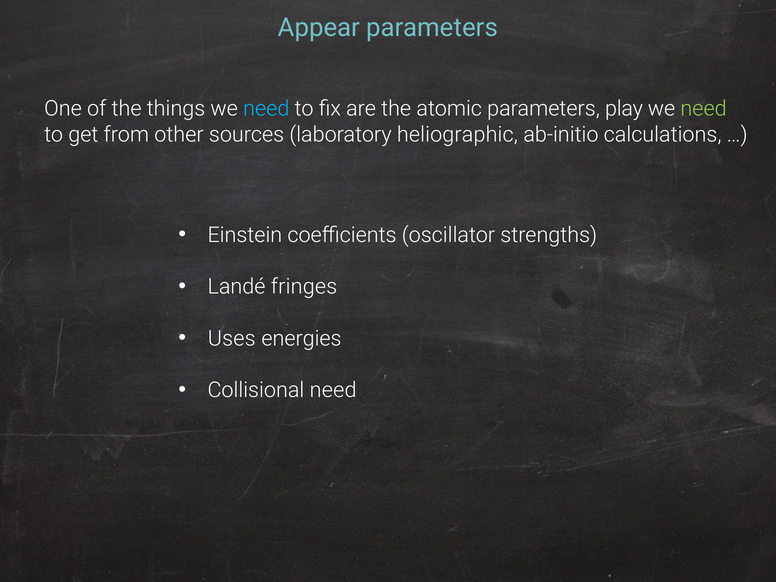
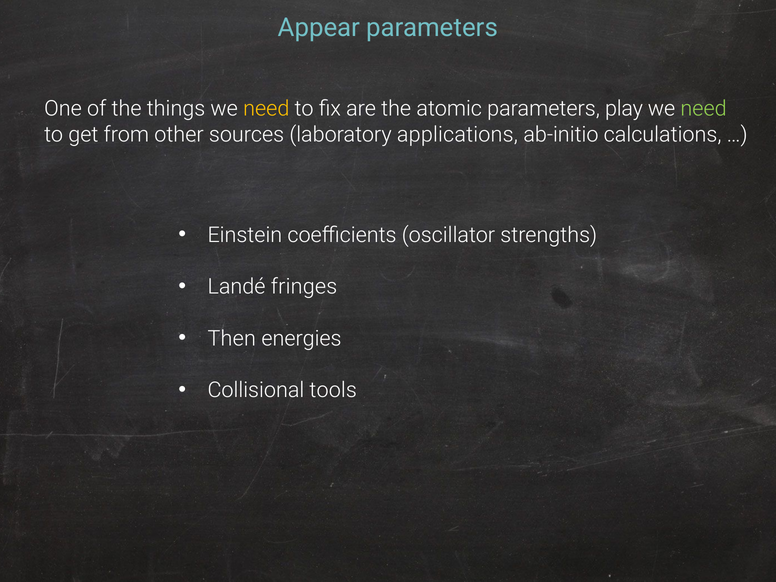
need at (266, 109) colour: light blue -> yellow
heliographic: heliographic -> applications
Uses: Uses -> Then
Collisional need: need -> tools
